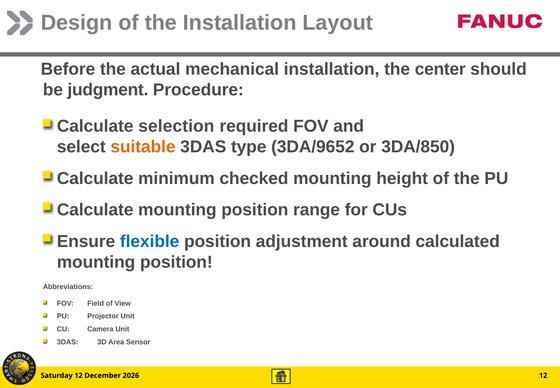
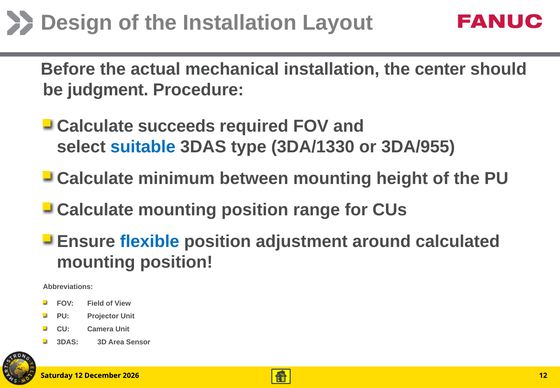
selection: selection -> succeeds
suitable colour: orange -> blue
3DA/9652: 3DA/9652 -> 3DA/1330
3DA/850: 3DA/850 -> 3DA/955
checked: checked -> between
